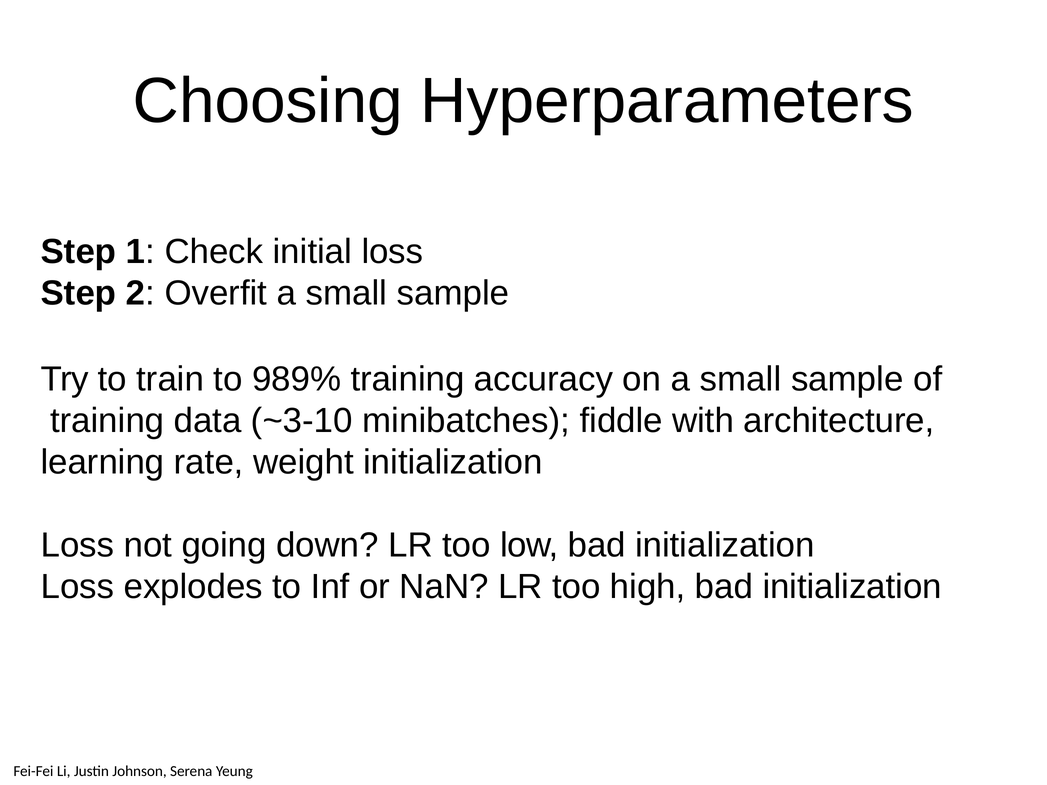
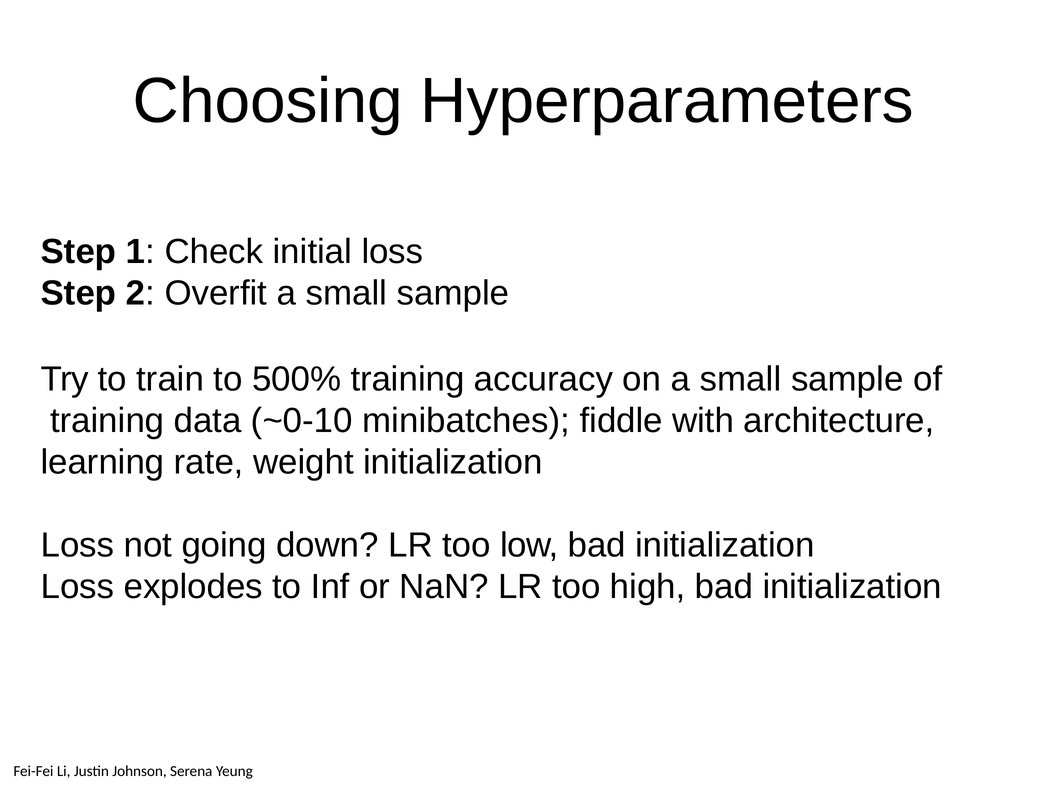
989%: 989% -> 500%
~3-10: ~3-10 -> ~0-10
